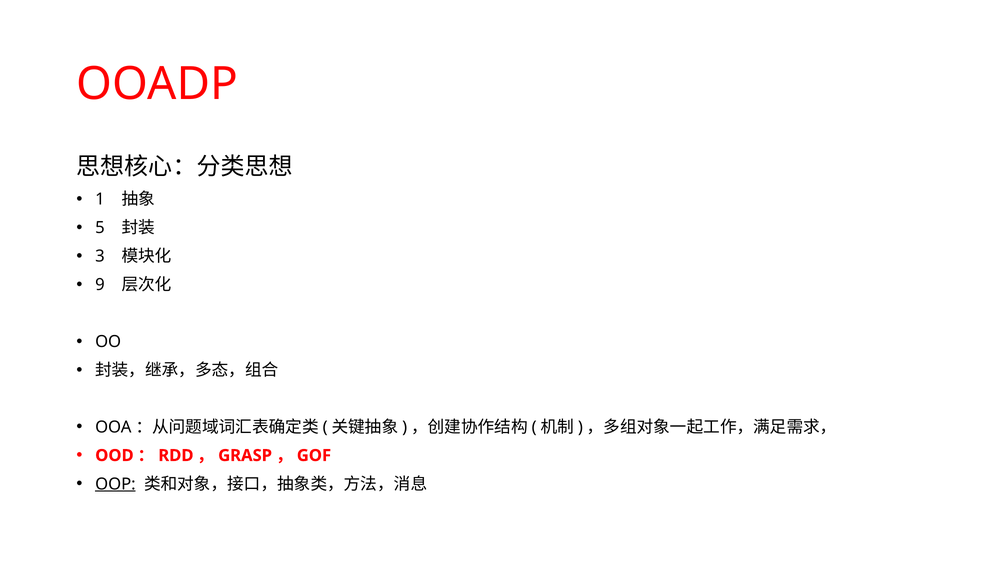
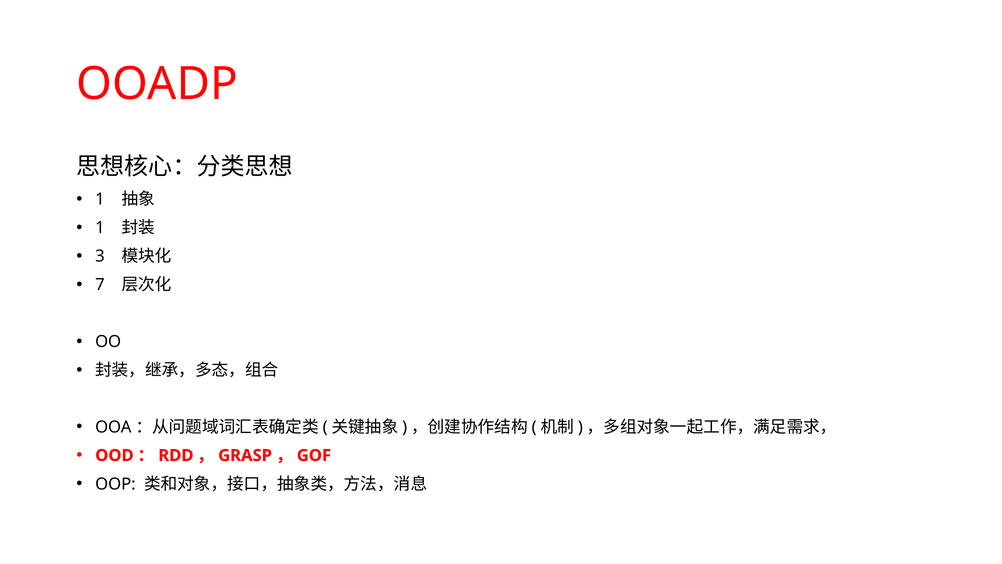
5 at (100, 228): 5 -> 1
9: 9 -> 7
OOP underline: present -> none
